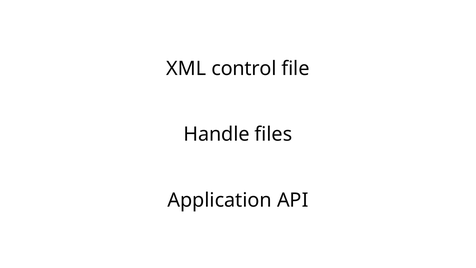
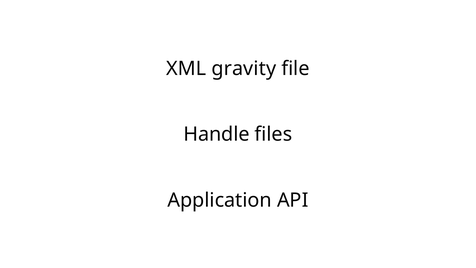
control: control -> gravity
